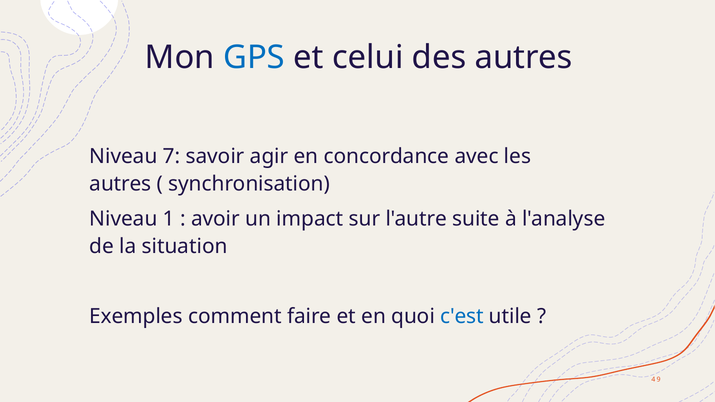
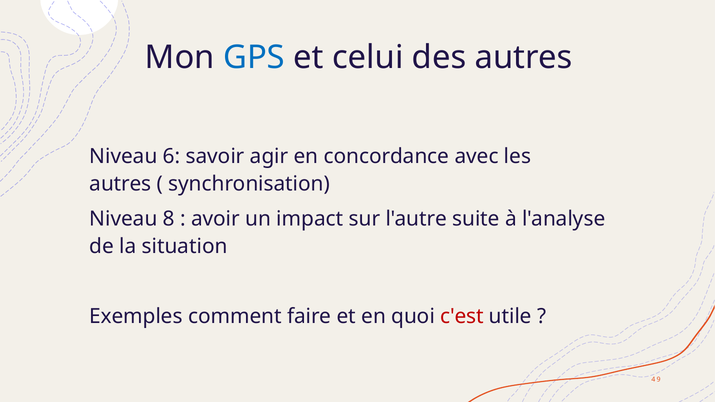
7: 7 -> 6
1: 1 -> 8
c'est colour: blue -> red
